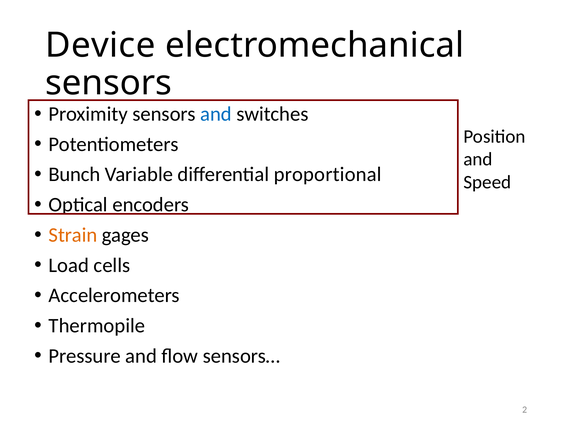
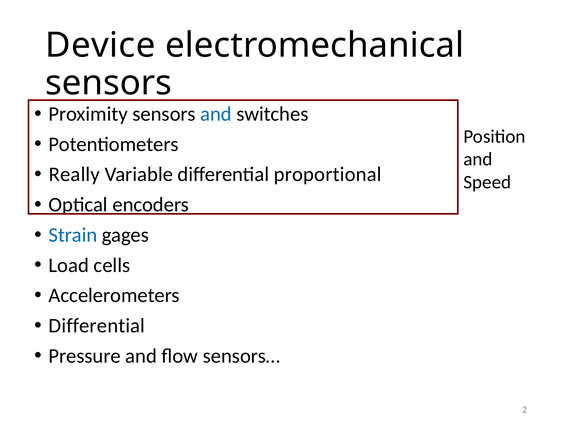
Bunch: Bunch -> Really
Strain colour: orange -> blue
Thermopile at (97, 326): Thermopile -> Differential
